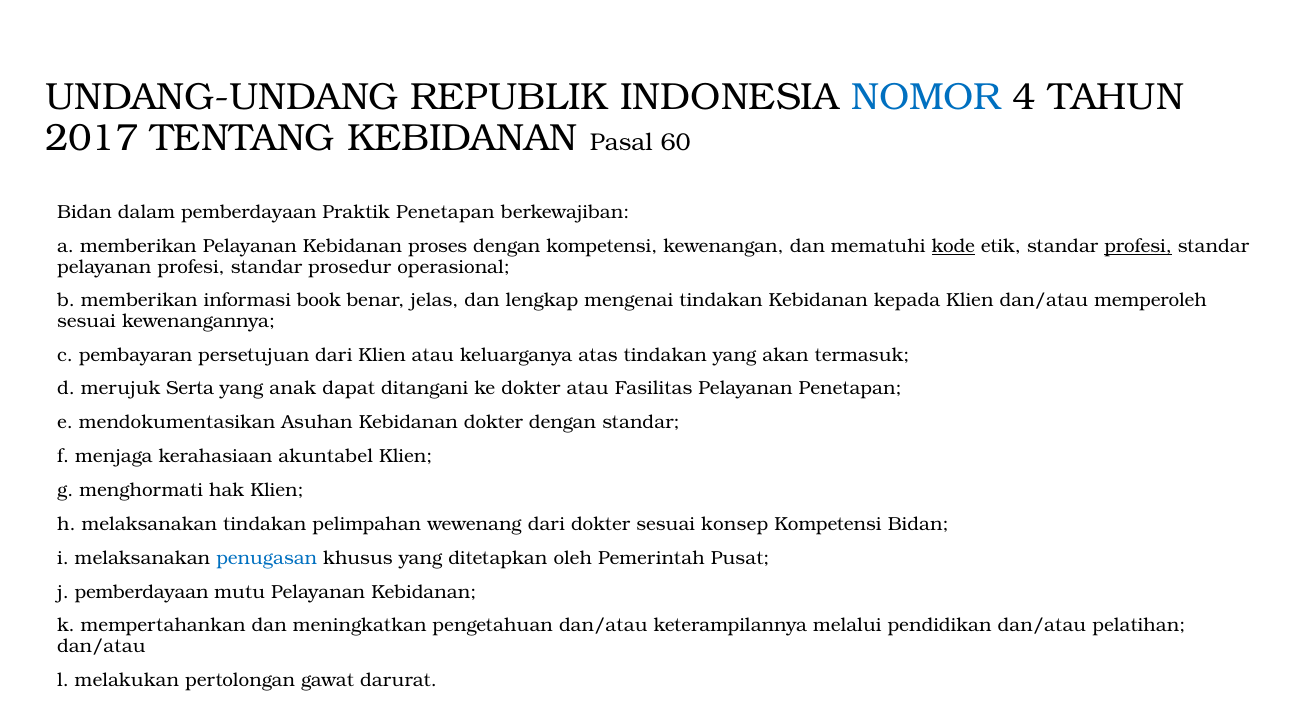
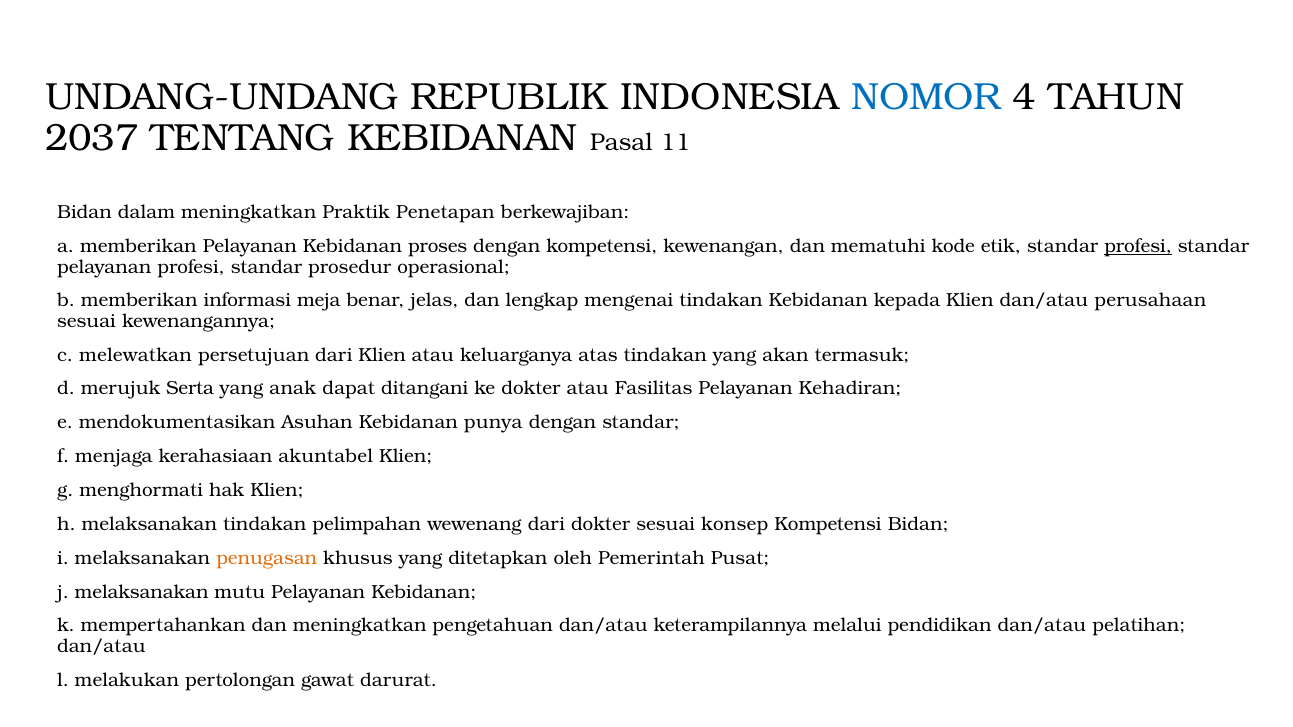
2017: 2017 -> 2037
60: 60 -> 11
dalam pemberdayaan: pemberdayaan -> meningkatkan
kode underline: present -> none
book: book -> meja
memperoleh: memperoleh -> perusahaan
pembayaran: pembayaran -> melewatkan
Pelayanan Penetapan: Penetapan -> Kehadiran
Kebidanan dokter: dokter -> punya
penugasan colour: blue -> orange
j pemberdayaan: pemberdayaan -> melaksanakan
